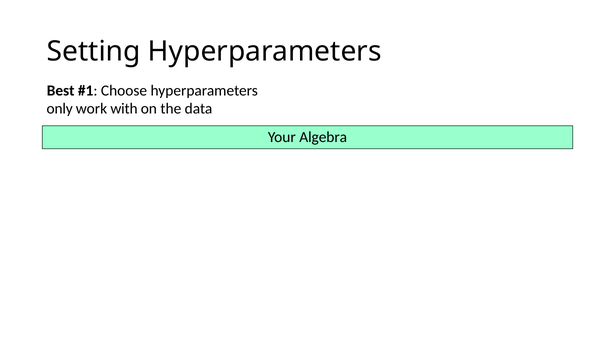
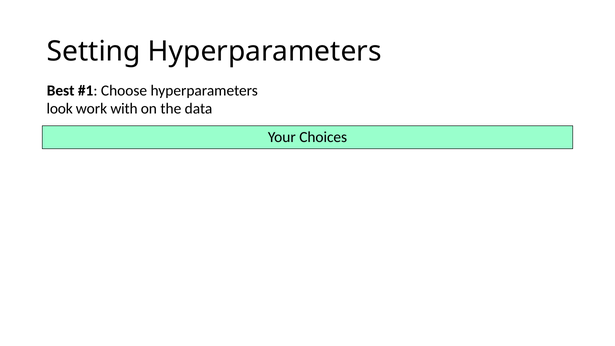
only: only -> look
Algebra: Algebra -> Choices
